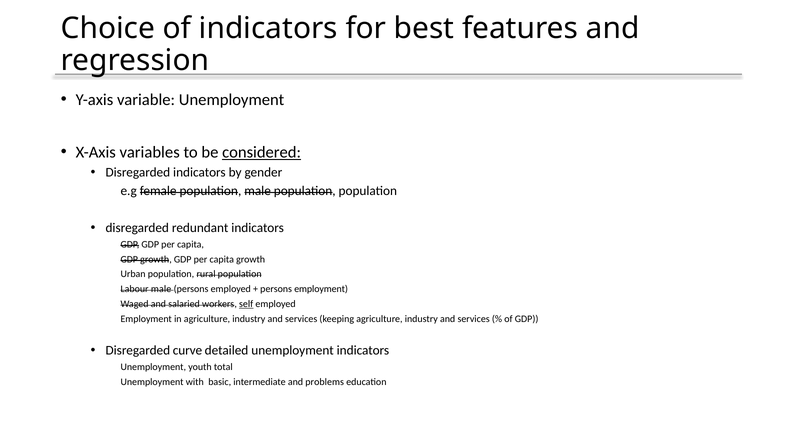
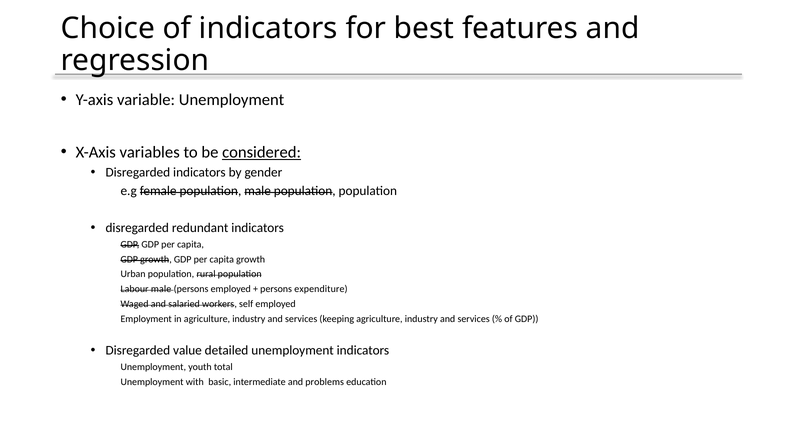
persons employment: employment -> expenditure
self underline: present -> none
curve: curve -> value
